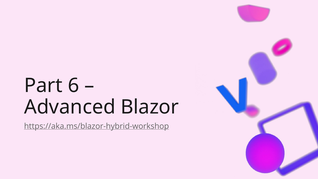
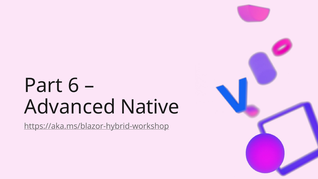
Blazor: Blazor -> Native
